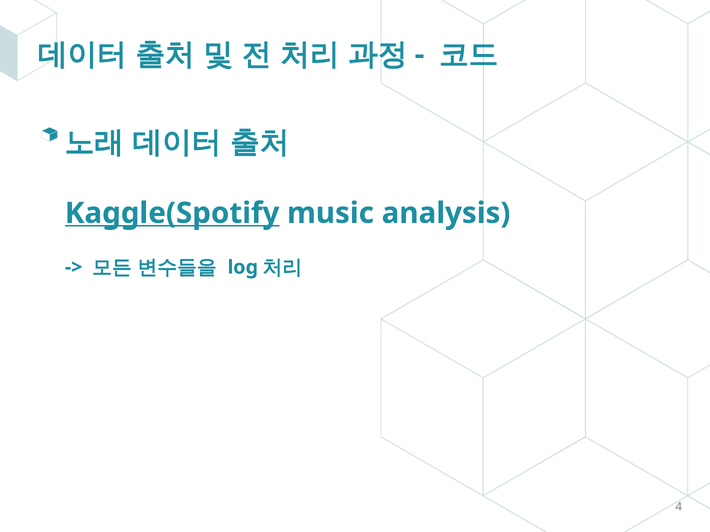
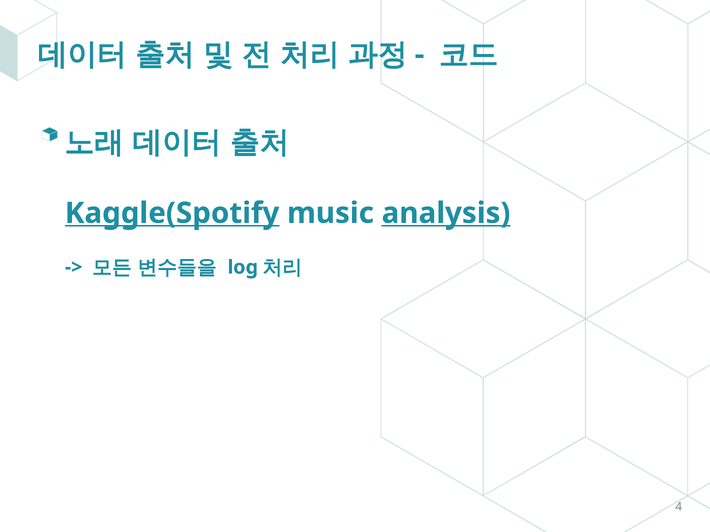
analysis underline: none -> present
